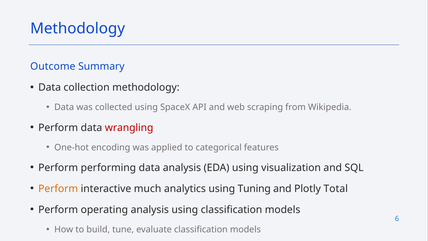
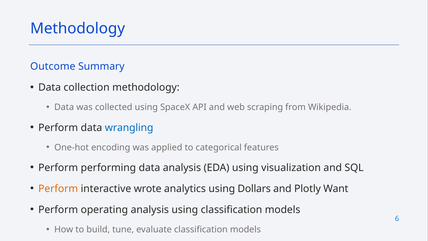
wrangling colour: red -> blue
much: much -> wrote
Tuning: Tuning -> Dollars
Total: Total -> Want
